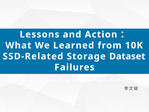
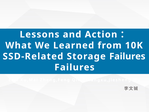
Dataset at (127, 56): Dataset -> Failures
